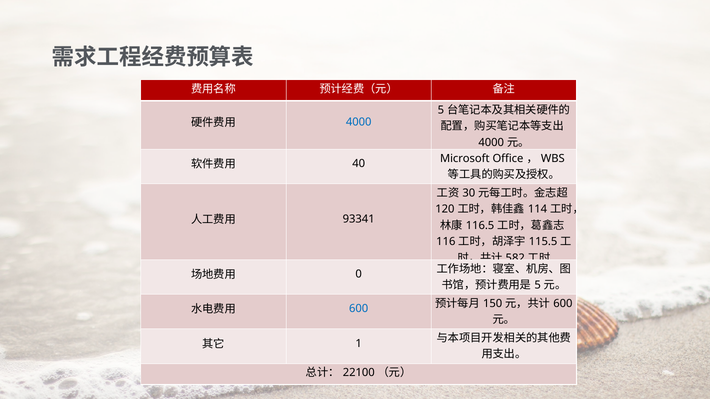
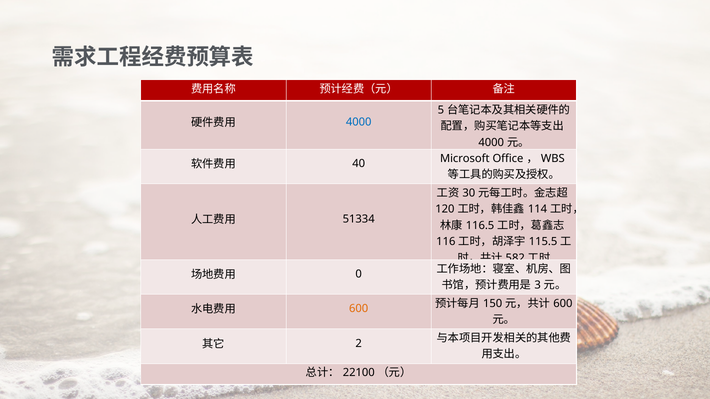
93341: 93341 -> 51334
5 at (538, 285): 5 -> 3
600 at (359, 309) colour: blue -> orange
1: 1 -> 2
